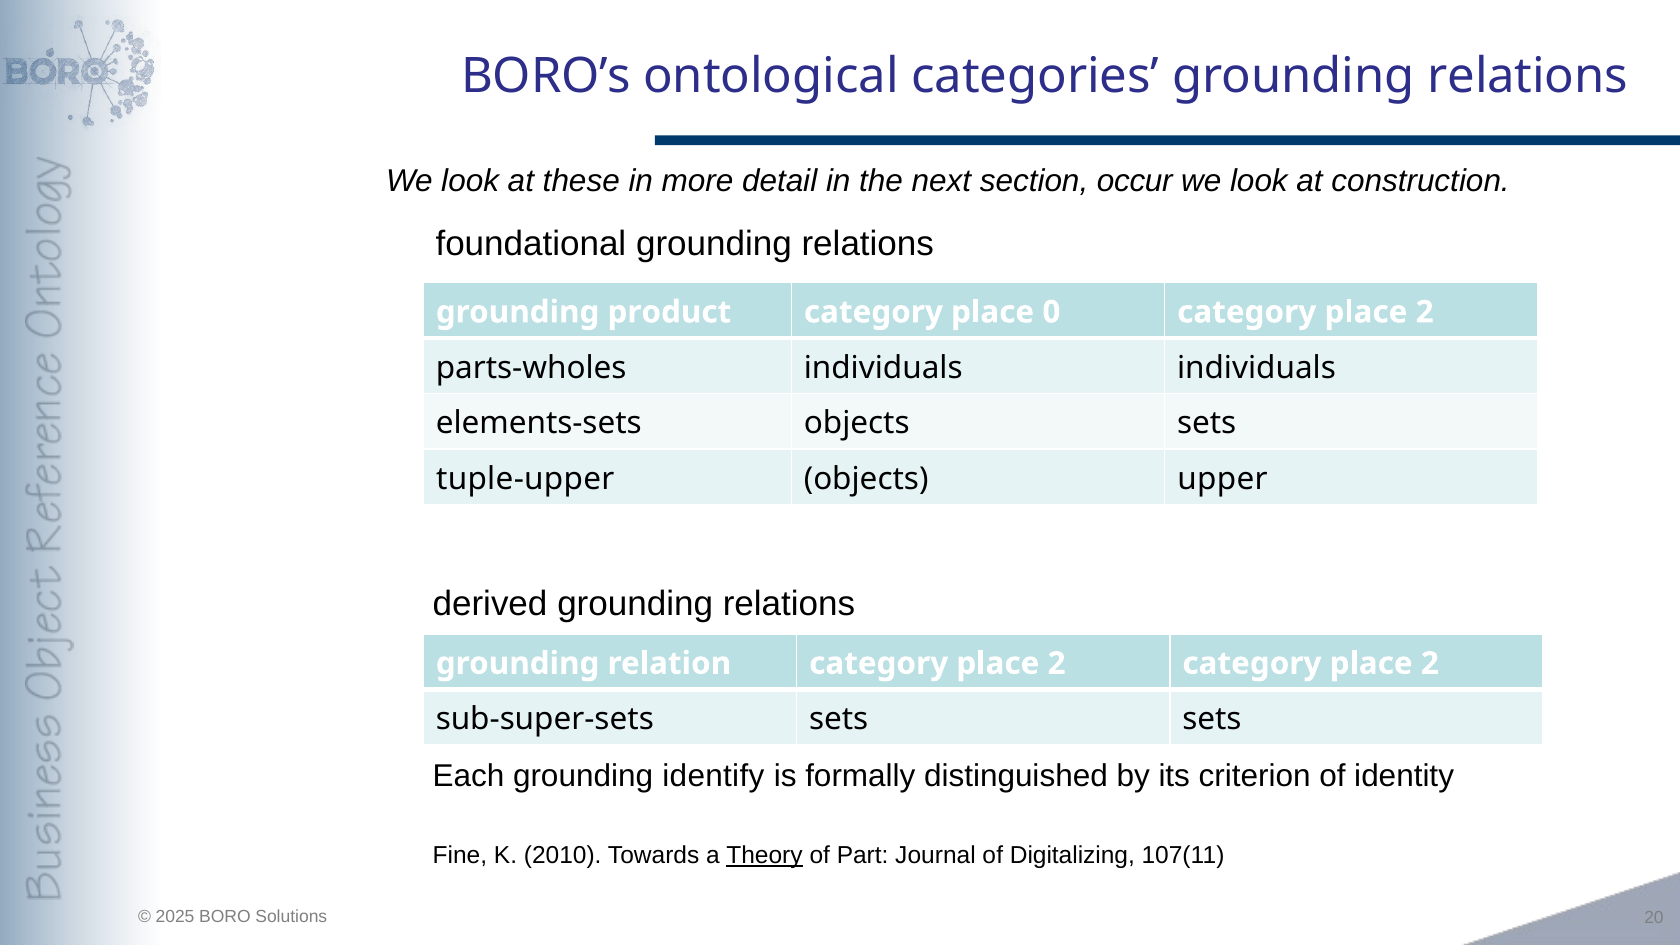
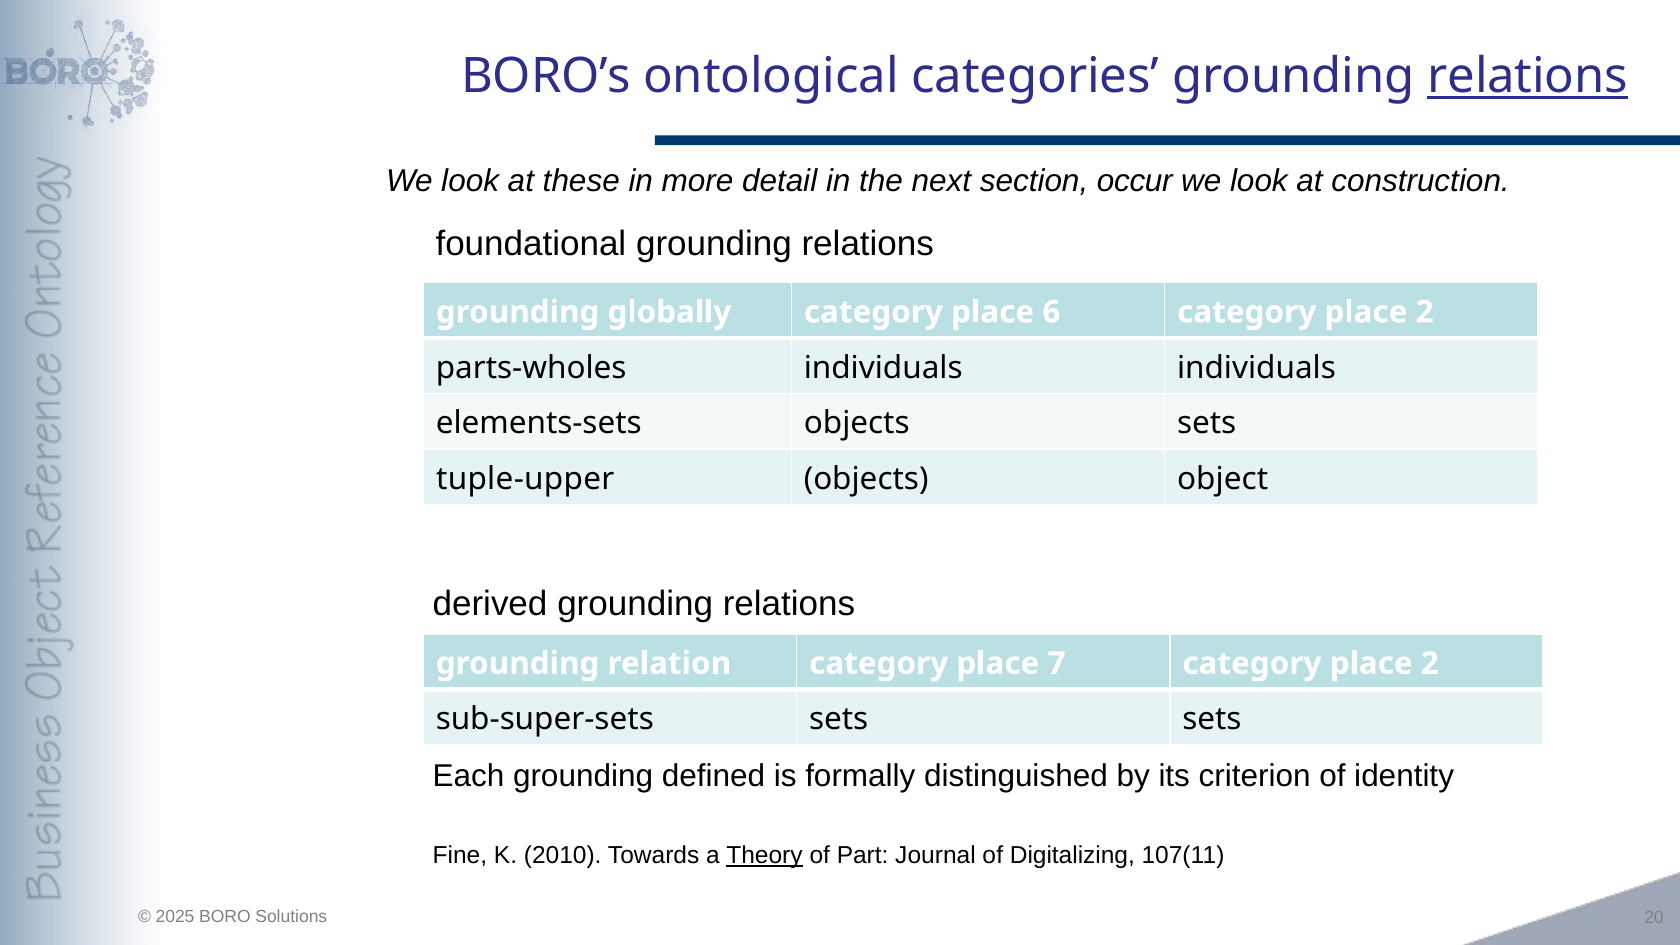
relations at (1528, 77) underline: none -> present
product: product -> globally
0: 0 -> 6
upper: upper -> object
relation category place 2: 2 -> 7
identify: identify -> defined
